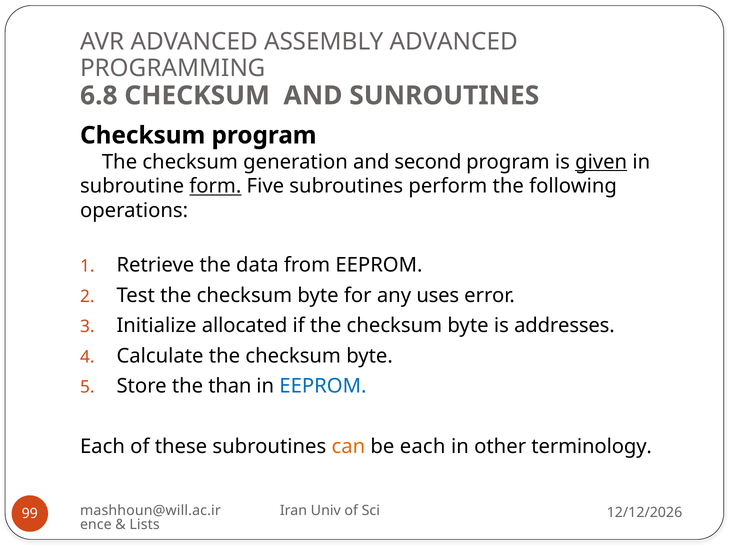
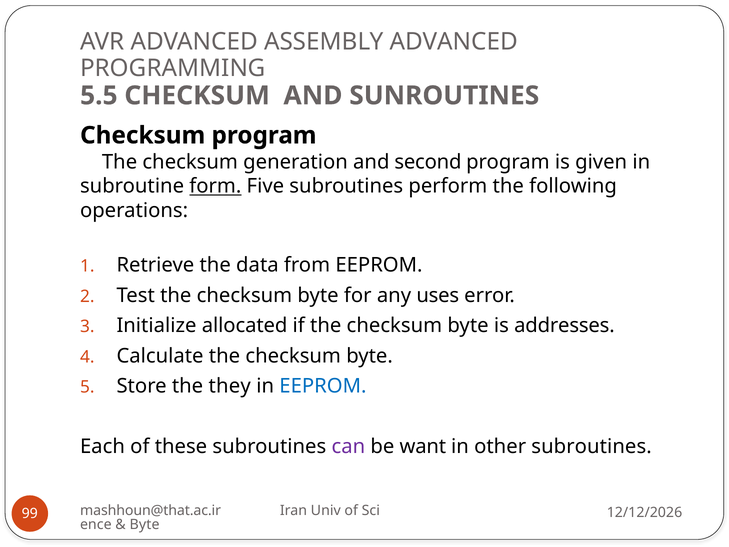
6.8: 6.8 -> 5.5
given underline: present -> none
than: than -> they
can colour: orange -> purple
be each: each -> want
other terminology: terminology -> subroutines
mashhoun@will.ac.ir: mashhoun@will.ac.ir -> mashhoun@that.ac.ir
Lists at (145, 524): Lists -> Byte
